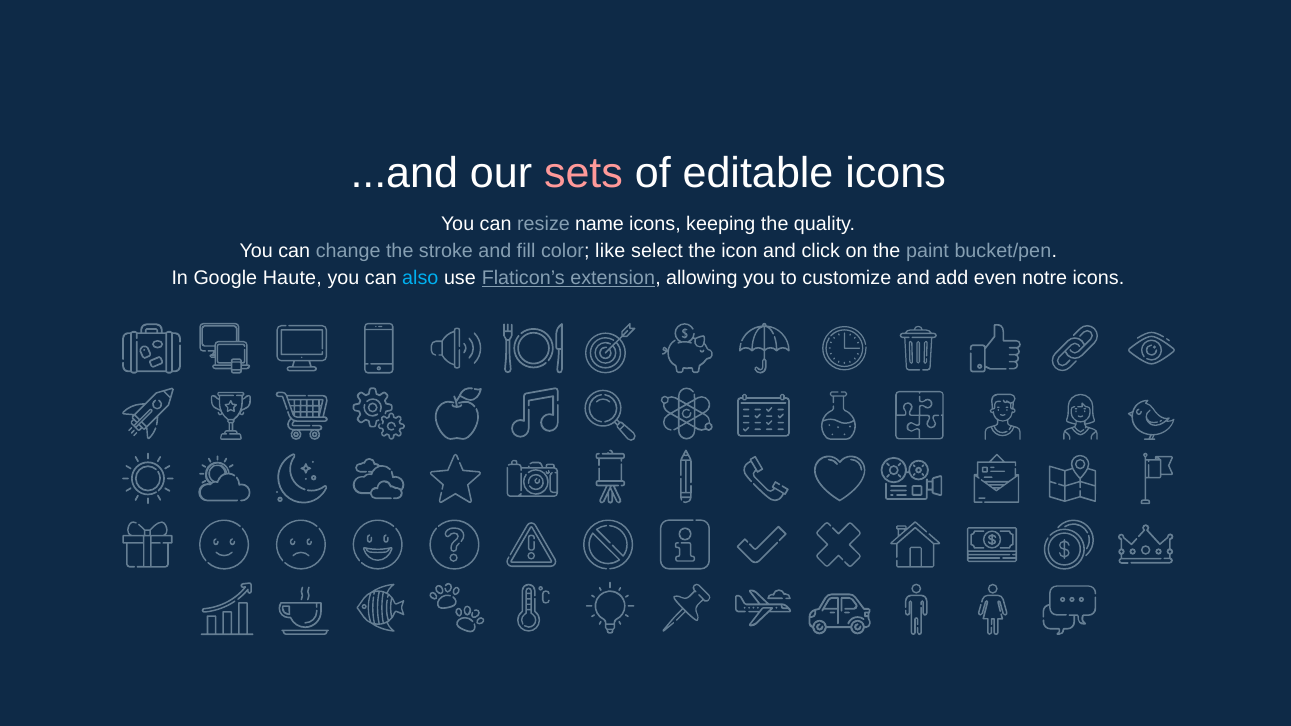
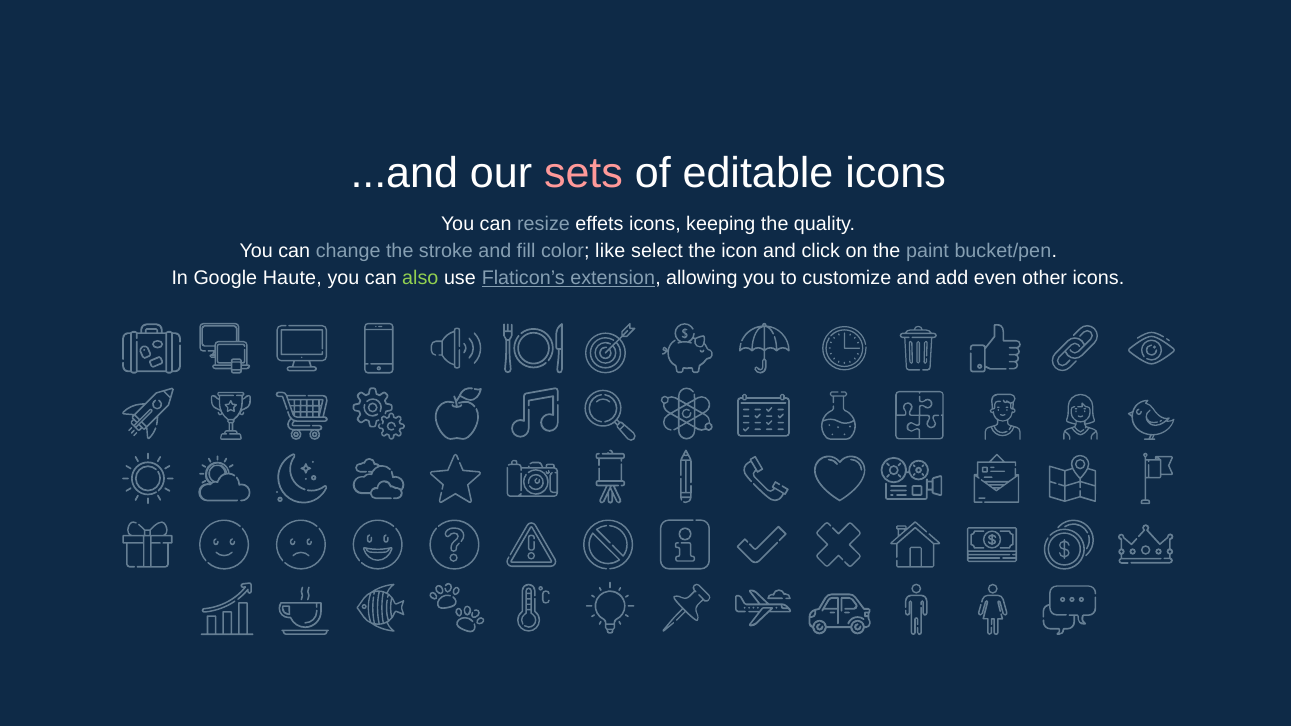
name: name -> effets
also colour: light blue -> light green
notre: notre -> other
